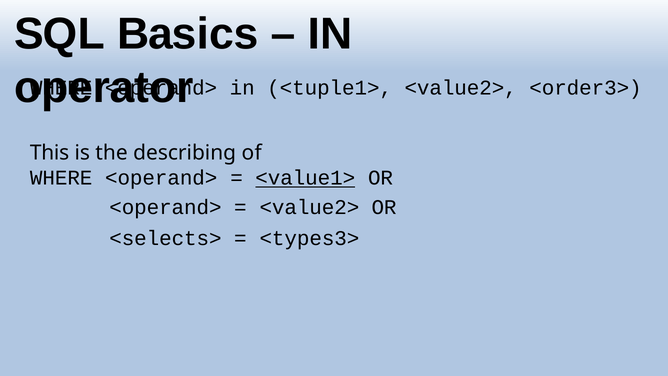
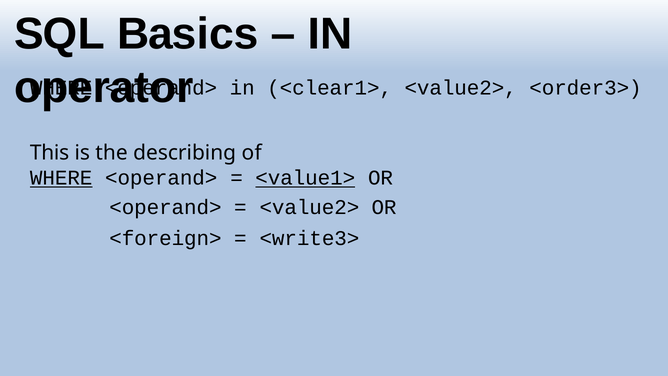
<tuple1>: <tuple1> -> <clear1>
WHERE at (61, 178) underline: none -> present
<selects>: <selects> -> <foreign>
<types3>: <types3> -> <write3>
